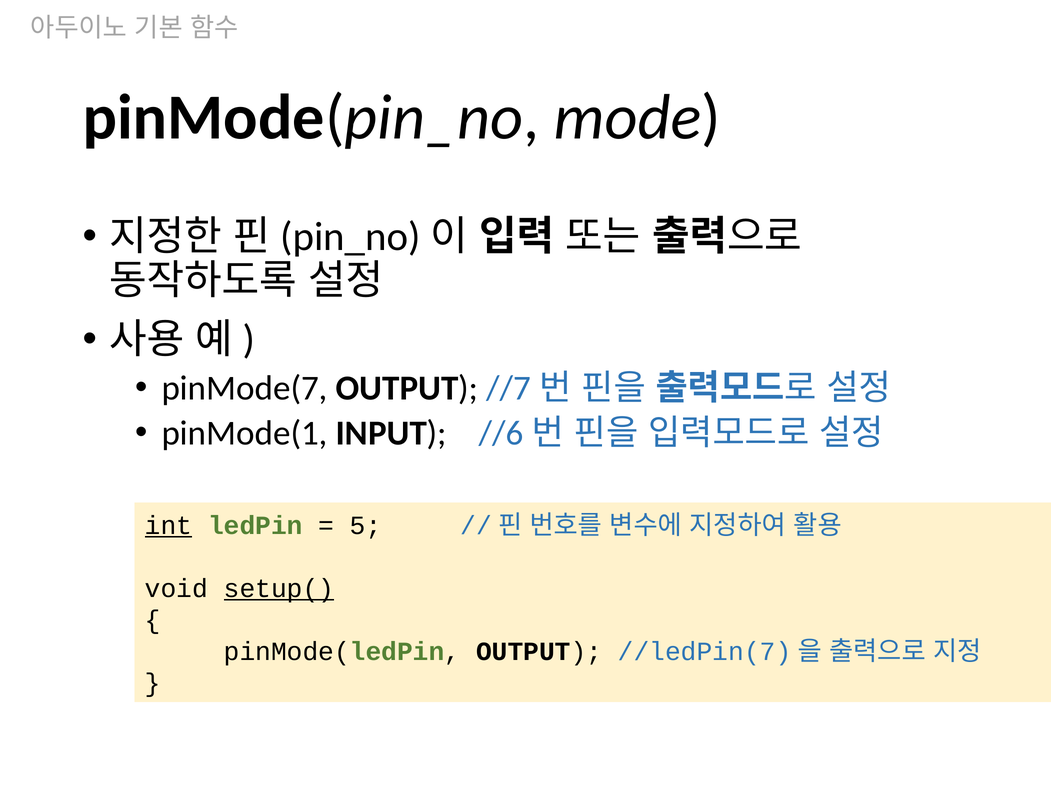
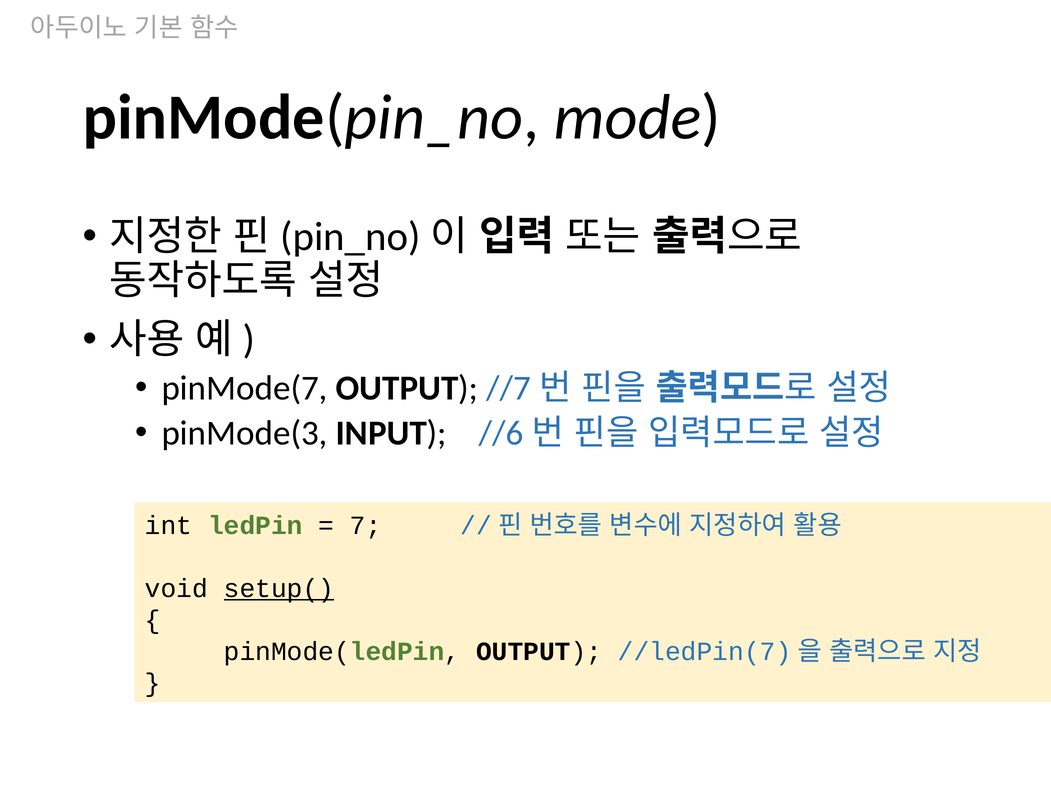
pinMode(1: pinMode(1 -> pinMode(3
int underline: present -> none
5: 5 -> 7
